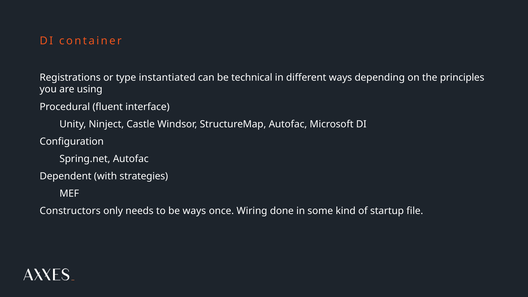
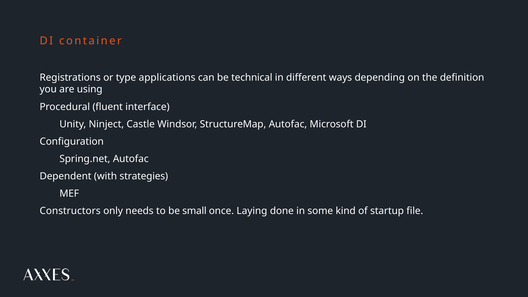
instantiated: instantiated -> applications
principles: principles -> definition
be ways: ways -> small
Wiring: Wiring -> Laying
